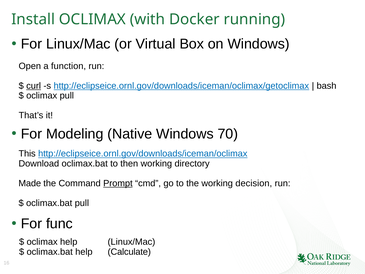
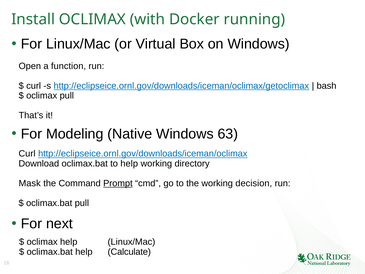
curl at (34, 86) underline: present -> none
70: 70 -> 63
This at (27, 154): This -> Curl
to then: then -> help
Made: Made -> Mask
func: func -> next
